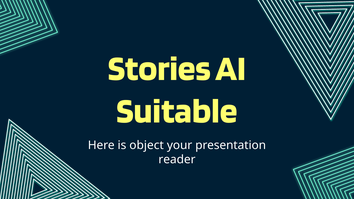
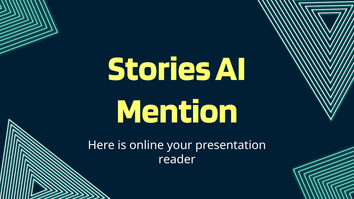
Suitable: Suitable -> Mention
object: object -> online
